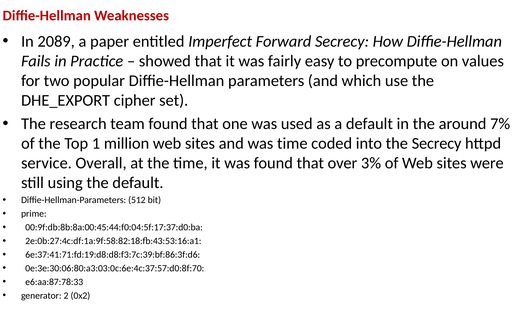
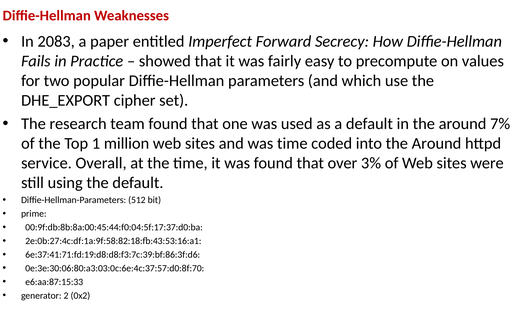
2089: 2089 -> 2083
into the Secrecy: Secrecy -> Around
e6:aa:87:78:33: e6:aa:87:78:33 -> e6:aa:87:15:33
